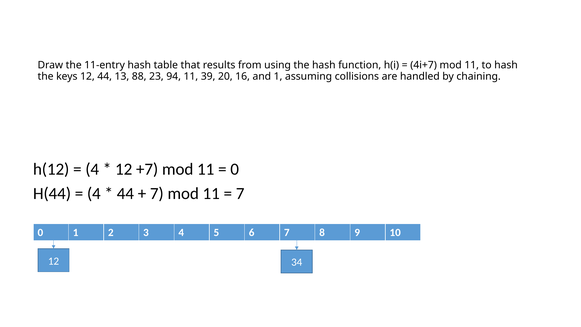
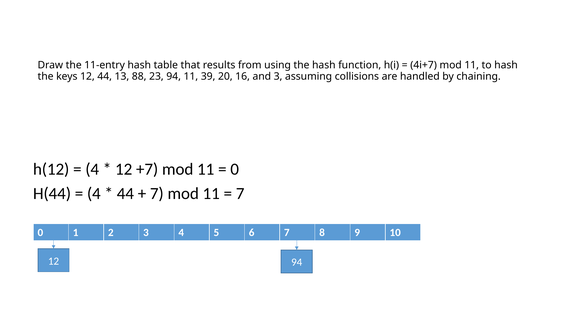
and 1: 1 -> 3
12 34: 34 -> 94
